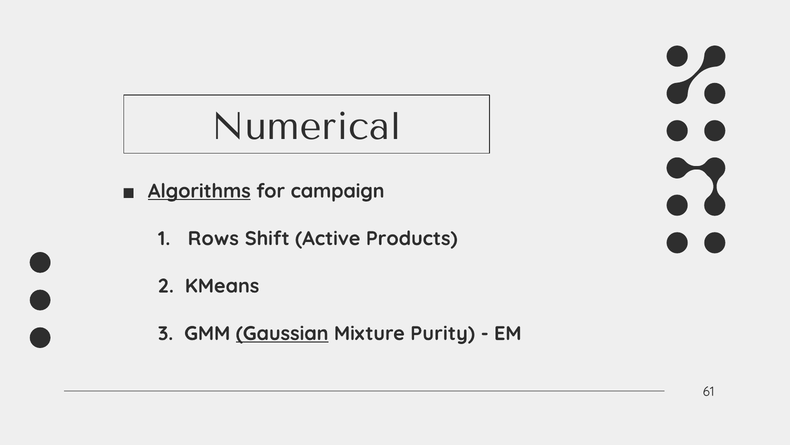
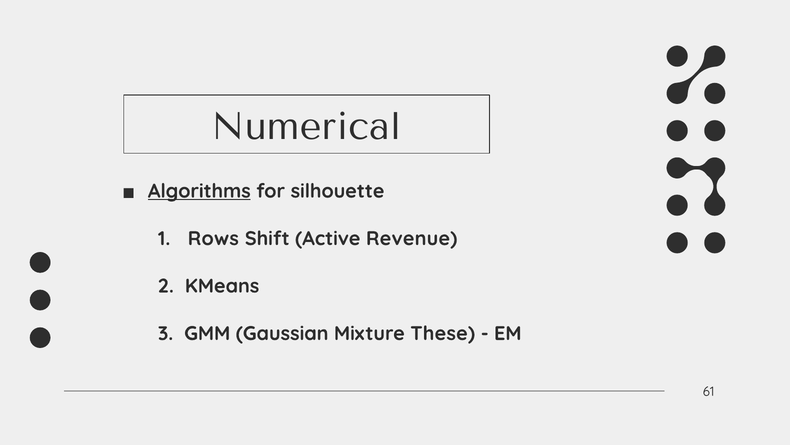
campaign: campaign -> silhouette
Products: Products -> Revenue
Gaussian underline: present -> none
Purity: Purity -> These
